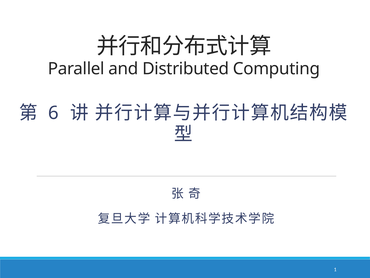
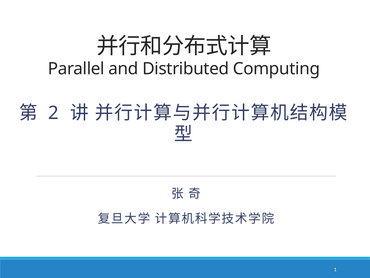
6: 6 -> 2
